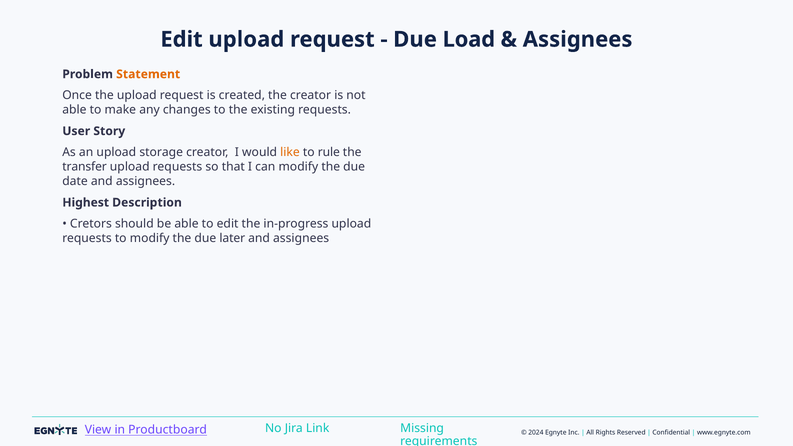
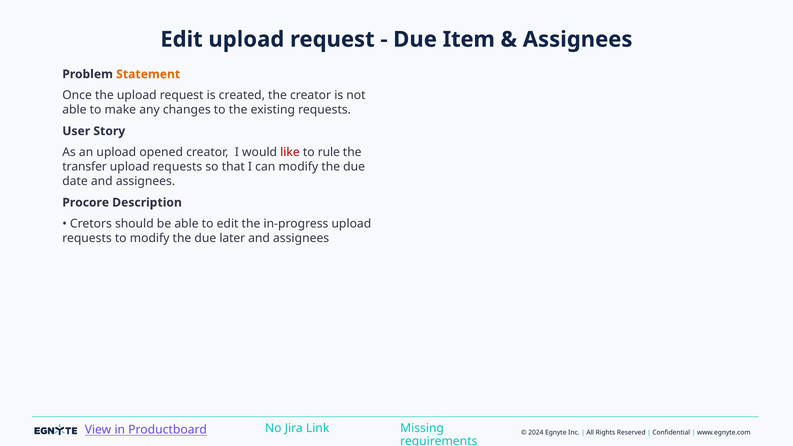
Load: Load -> Item
storage: storage -> opened
like colour: orange -> red
Highest: Highest -> Procore
